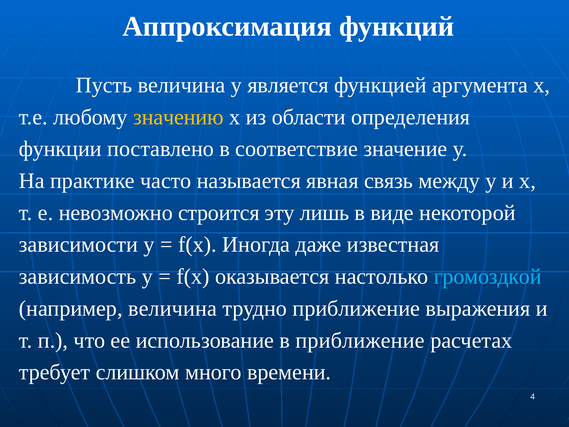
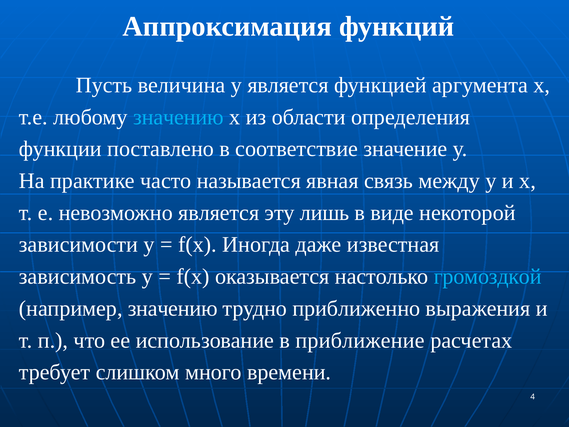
значению at (178, 117) colour: yellow -> light blue
невозможно строится: строится -> является
например величина: величина -> значению
трудно приближение: приближение -> приближенно
